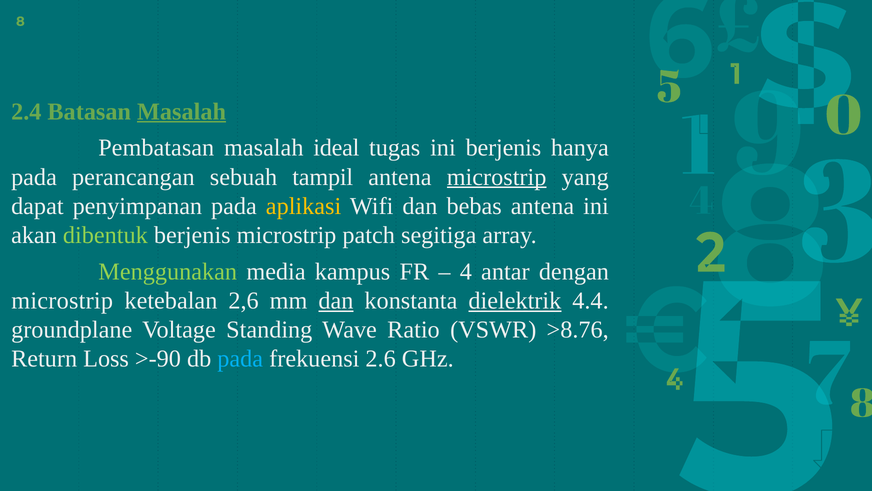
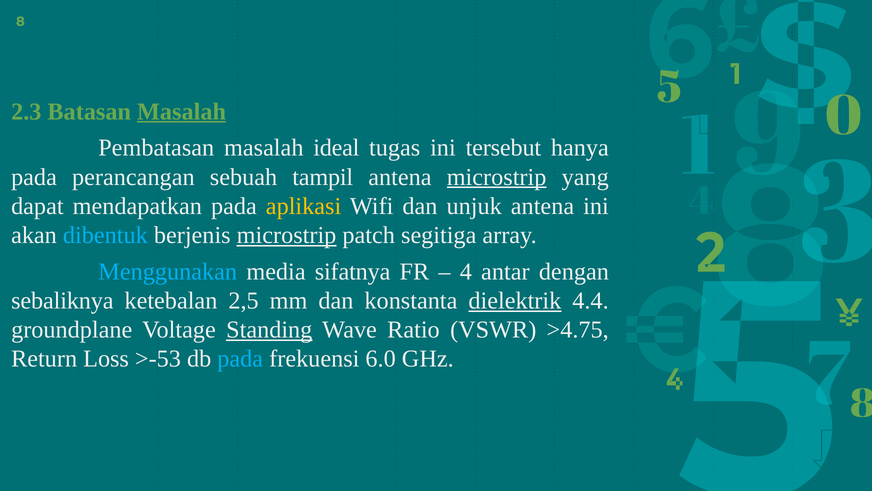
2.4: 2.4 -> 2.3
ini berjenis: berjenis -> tersebut
penyimpanan: penyimpanan -> mendapatkan
bebas: bebas -> unjuk
dibentuk colour: light green -> light blue
microstrip at (287, 235) underline: none -> present
Menggunakan colour: light green -> light blue
kampus: kampus -> sifatnya
microstrip at (62, 300): microstrip -> sebaliknya
2,6: 2,6 -> 2,5
dan at (336, 300) underline: present -> none
Standing underline: none -> present
>8.76: >8.76 -> >4.75
>-90: >-90 -> >-53
2.6: 2.6 -> 6.0
